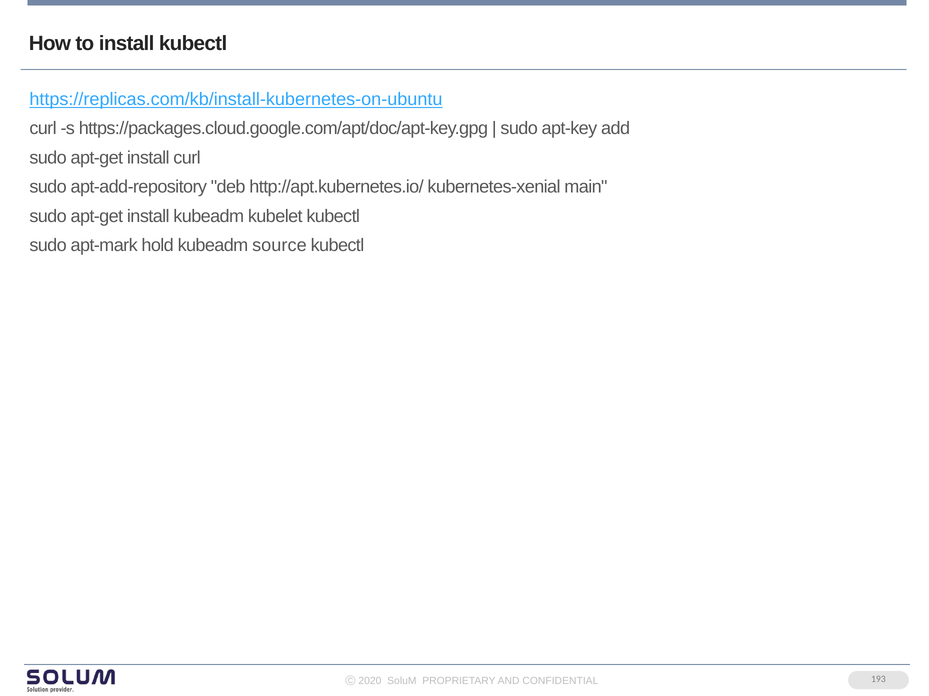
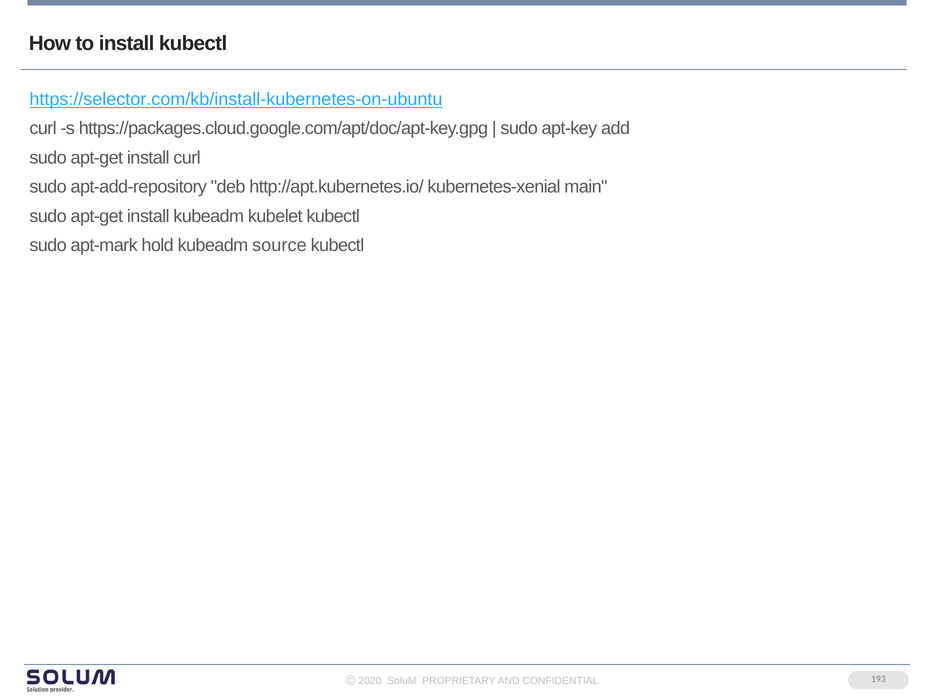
https://replicas.com/kb/install-kubernetes-on-ubuntu: https://replicas.com/kb/install-kubernetes-on-ubuntu -> https://selector.com/kb/install-kubernetes-on-ubuntu
